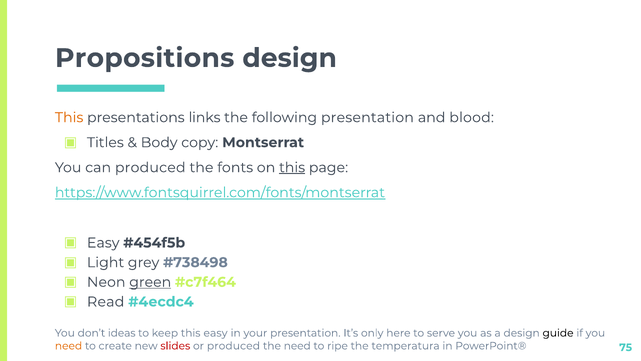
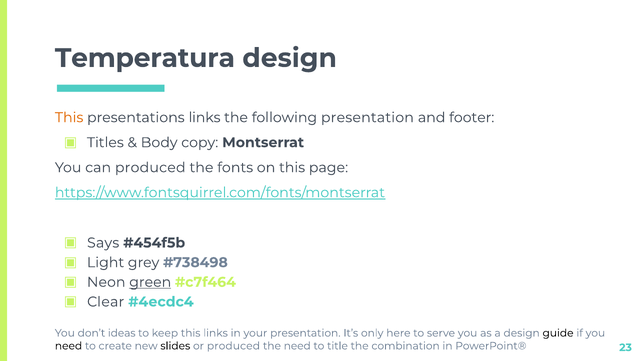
Propositions: Propositions -> Temperatura
blood: blood -> footer
this at (292, 167) underline: present -> none
Easy at (103, 243): Easy -> Says
Read: Read -> Clear
this easy: easy -> links
need at (69, 345) colour: orange -> black
slides colour: red -> black
ripe: ripe -> title
temperatura: temperatura -> combination
75: 75 -> 23
